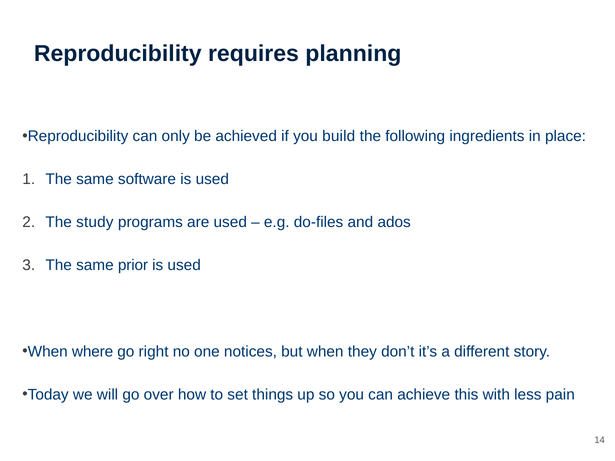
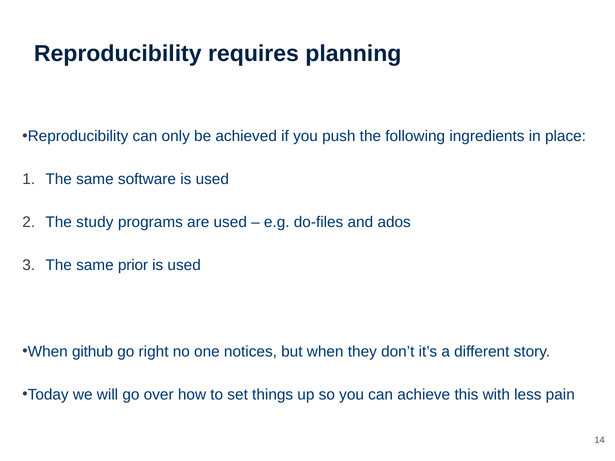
build: build -> push
where: where -> github
